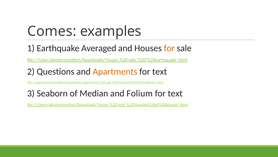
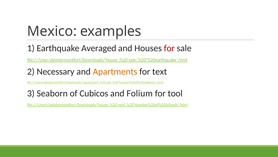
Comes: Comes -> Mexico
for at (169, 48) colour: orange -> red
Questions: Questions -> Necessary
Median: Median -> Cubicos
text at (175, 93): text -> tool
